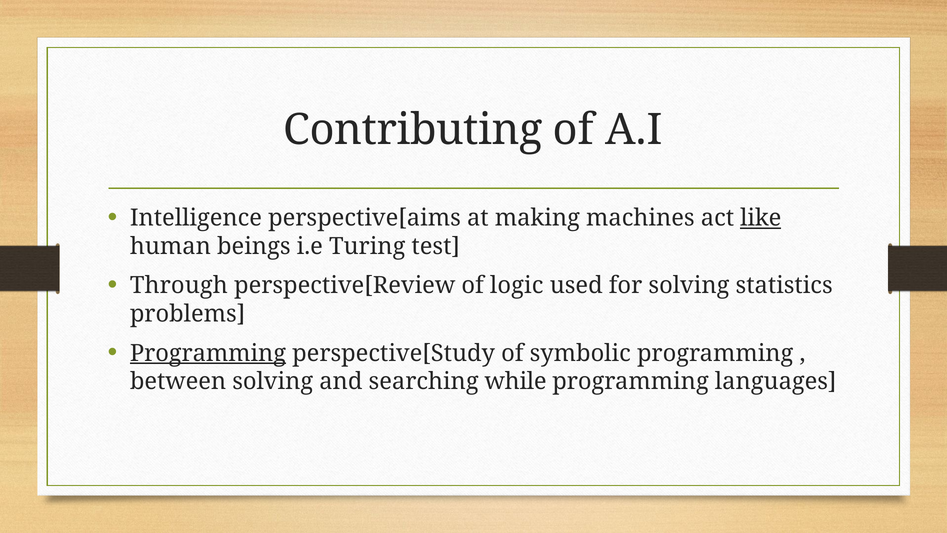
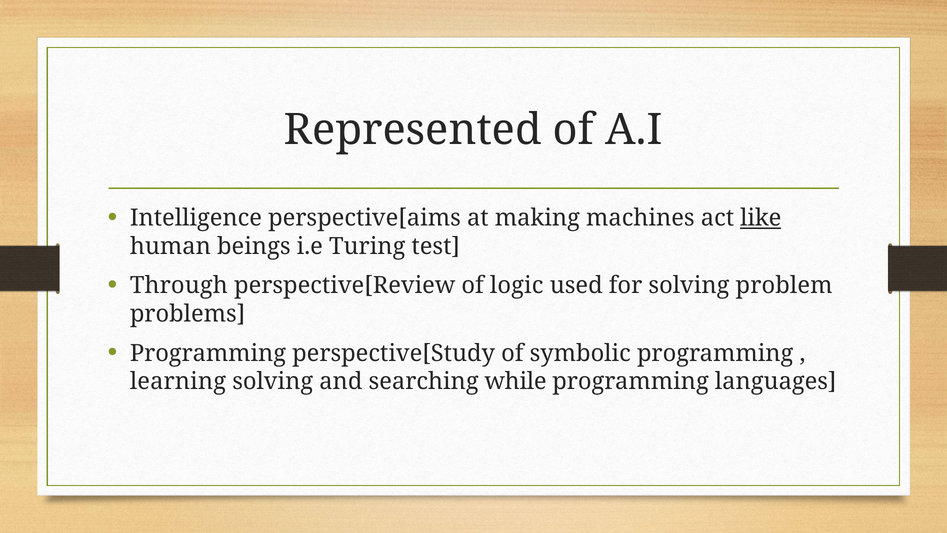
Contributing: Contributing -> Represented
statistics: statistics -> problem
Programming at (208, 353) underline: present -> none
between: between -> learning
